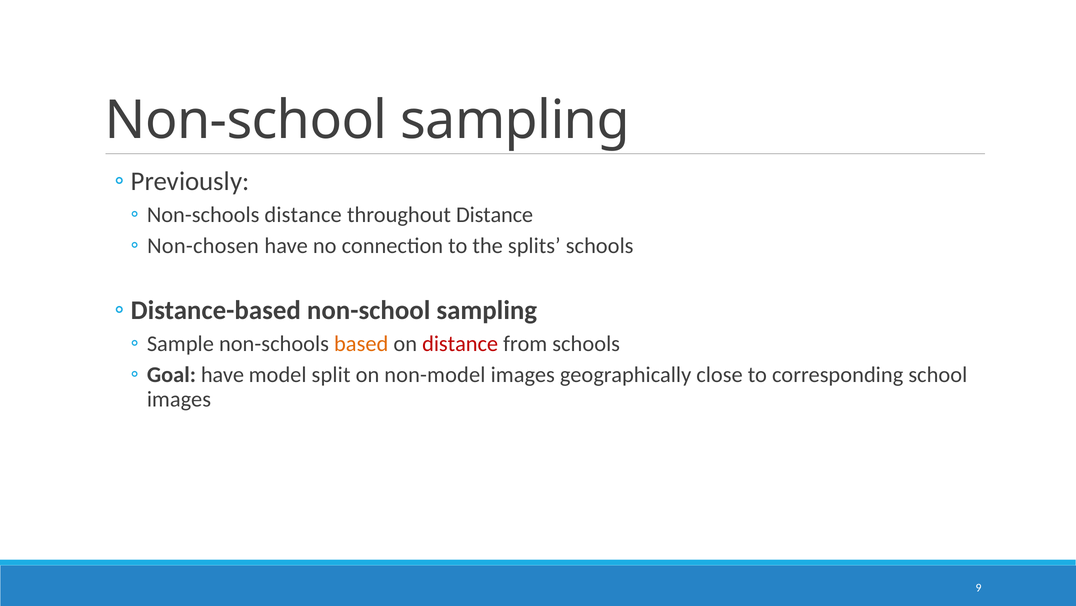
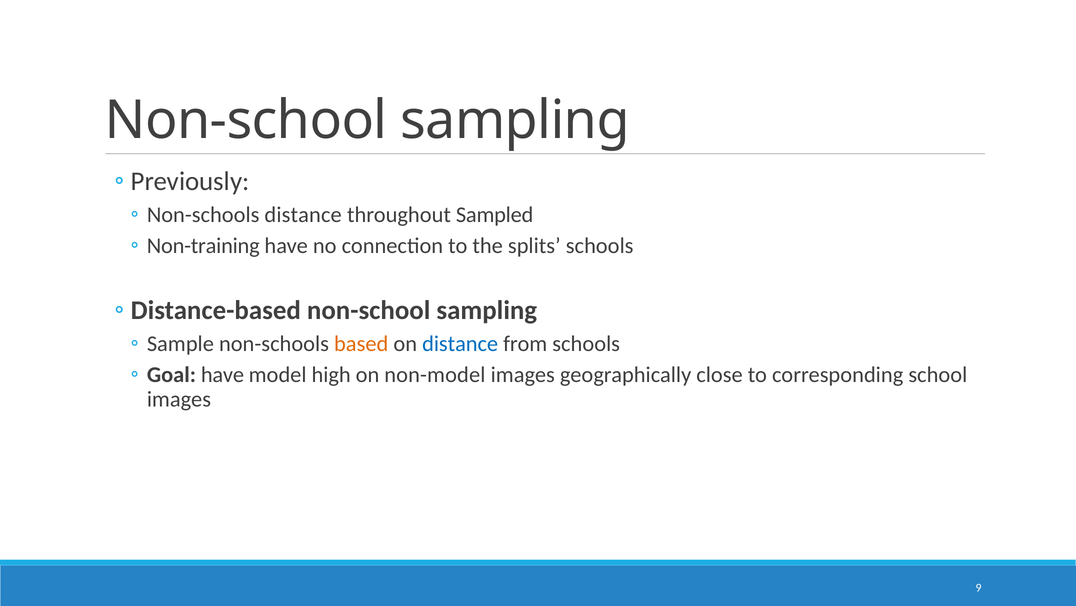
throughout Distance: Distance -> Sampled
Non-chosen: Non-chosen -> Non-training
distance at (460, 343) colour: red -> blue
split: split -> high
